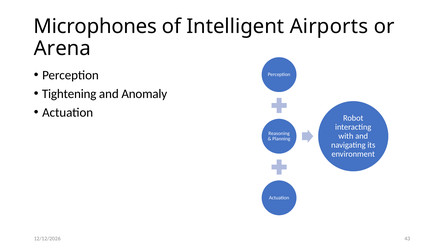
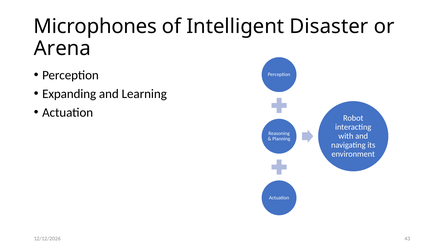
Airports: Airports -> Disaster
Tightening: Tightening -> Expanding
Anomaly: Anomaly -> Learning
